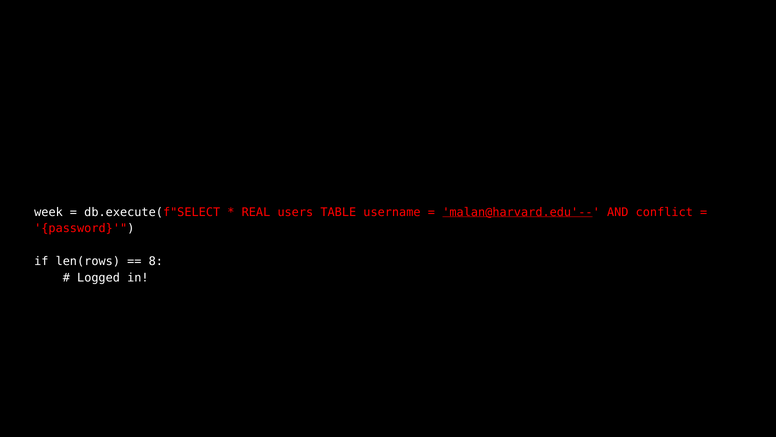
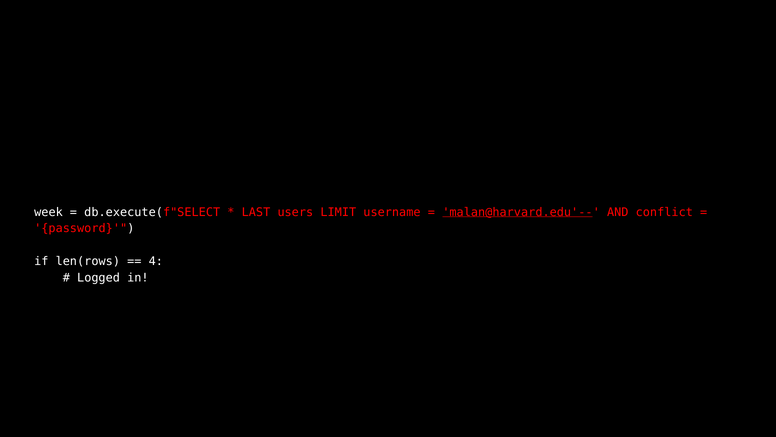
REAL: REAL -> LAST
TABLE: TABLE -> LIMIT
8: 8 -> 4
